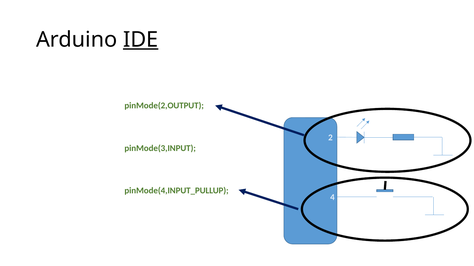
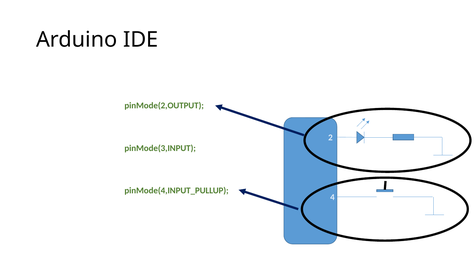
IDE underline: present -> none
